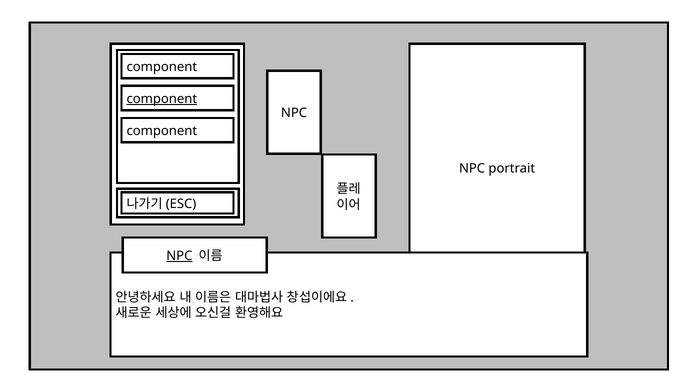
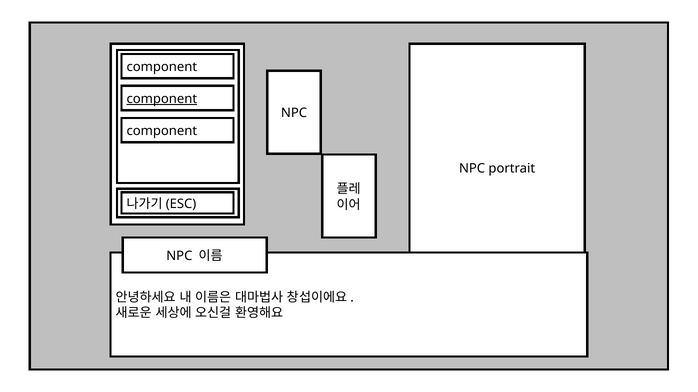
NPC at (179, 256) underline: present -> none
